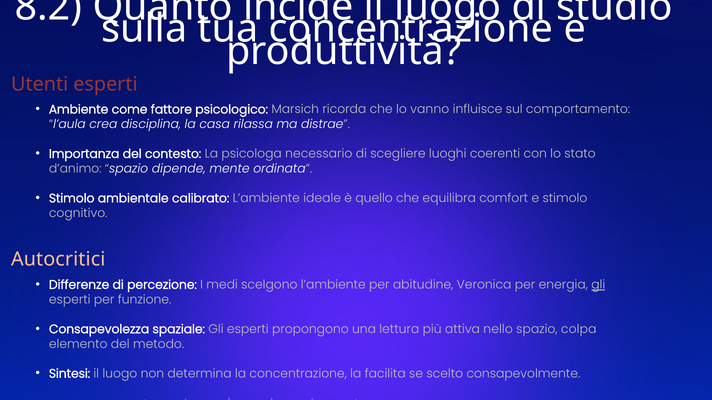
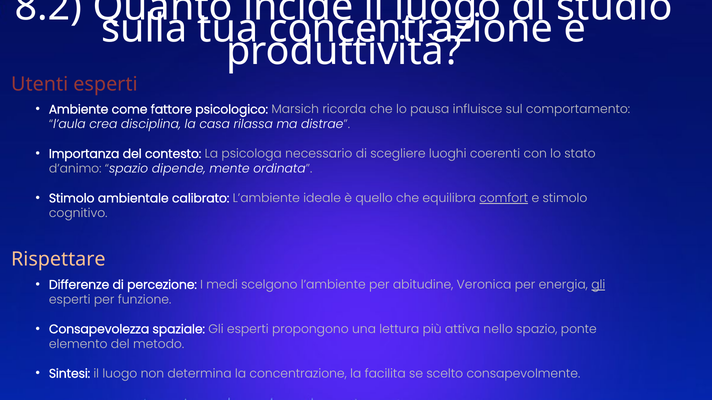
vanno: vanno -> pausa
comfort underline: none -> present
Autocritici: Autocritici -> Rispettare
colpa: colpa -> ponte
